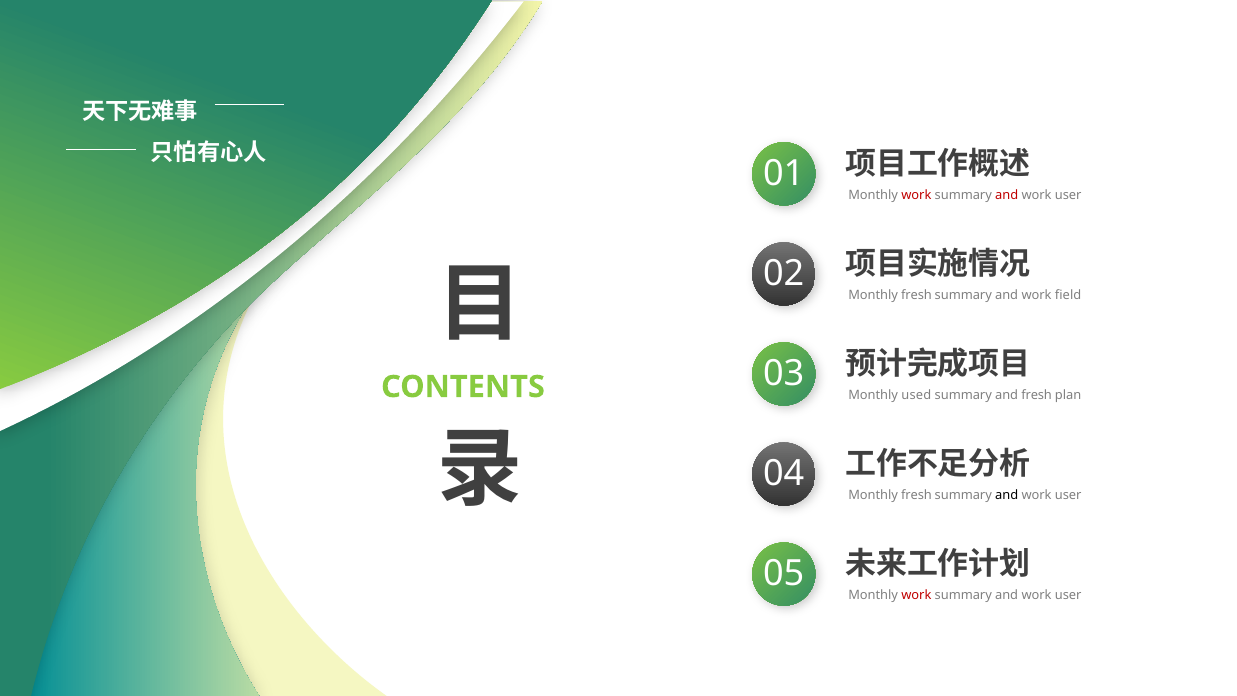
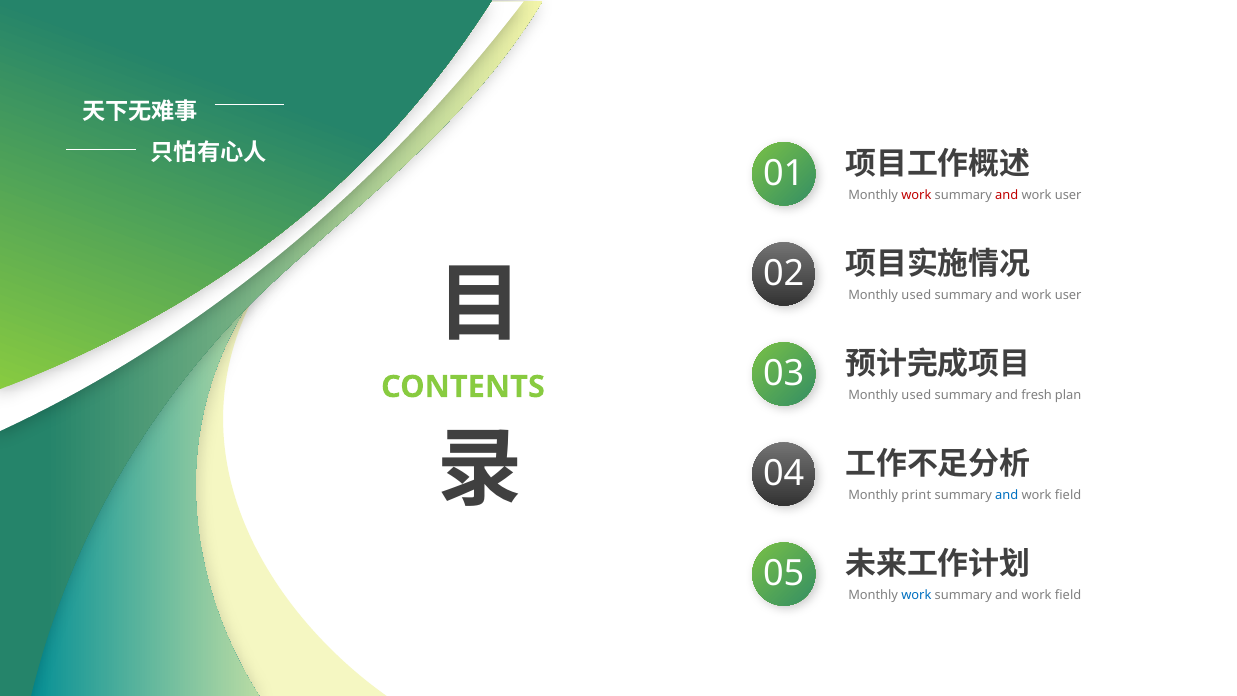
fresh at (916, 295): fresh -> used
field at (1068, 295): field -> user
fresh at (916, 495): fresh -> print
and at (1007, 495) colour: black -> blue
user at (1068, 495): user -> field
work at (916, 595) colour: red -> blue
user at (1068, 595): user -> field
